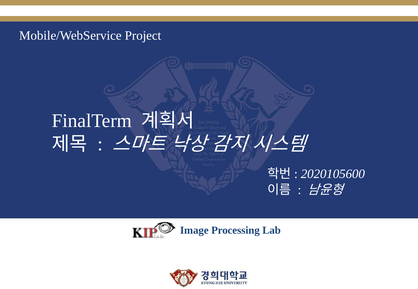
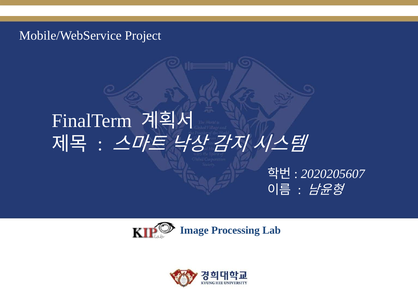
2020105600: 2020105600 -> 2020205607
